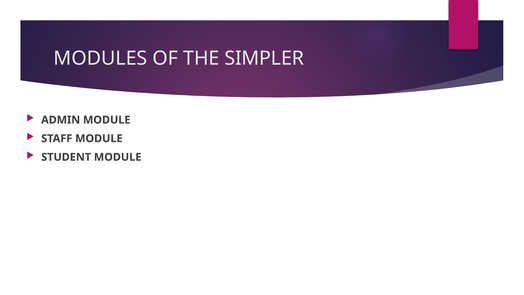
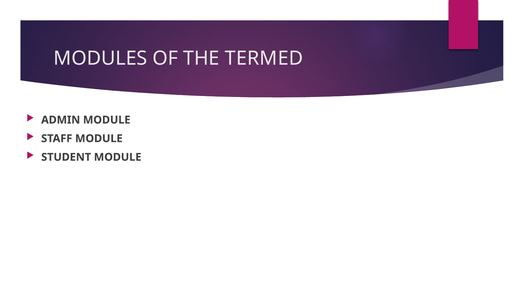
SIMPLER: SIMPLER -> TERMED
